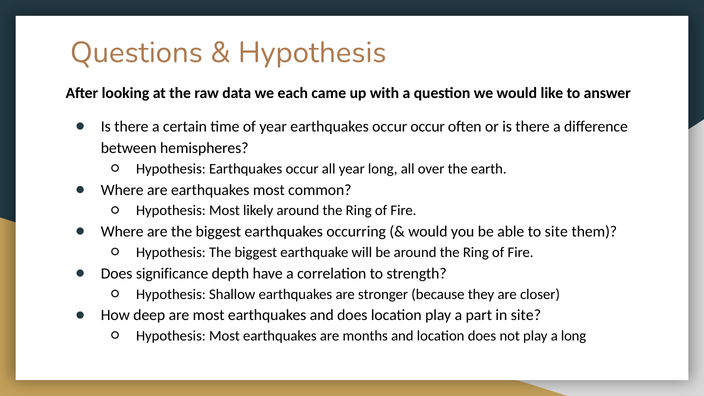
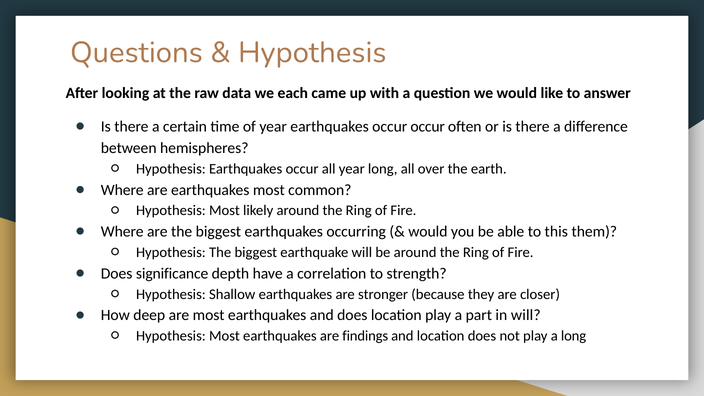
to site: site -> this
in site: site -> will
months: months -> findings
